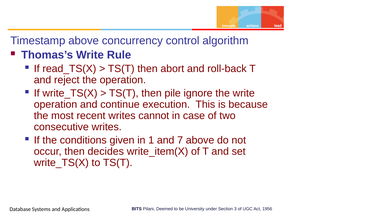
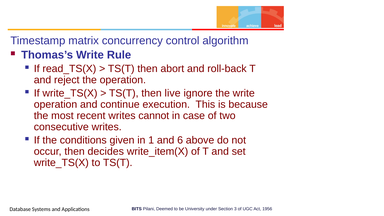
Timestamp above: above -> matrix
pile: pile -> live
7: 7 -> 6
